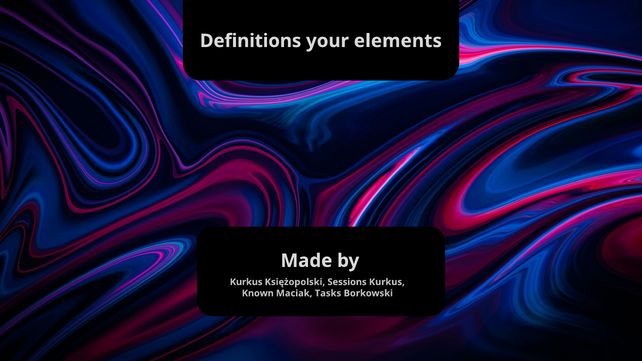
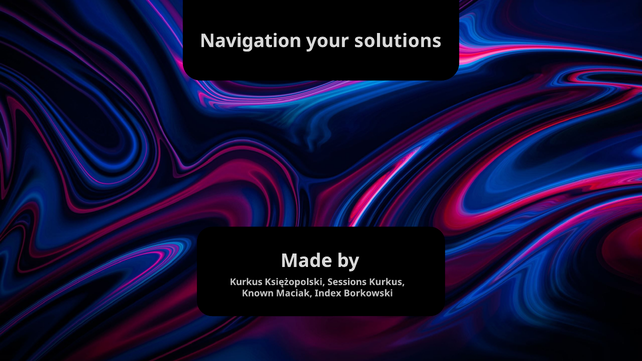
Definitions: Definitions -> Navigation
elements: elements -> solutions
Tasks: Tasks -> Index
